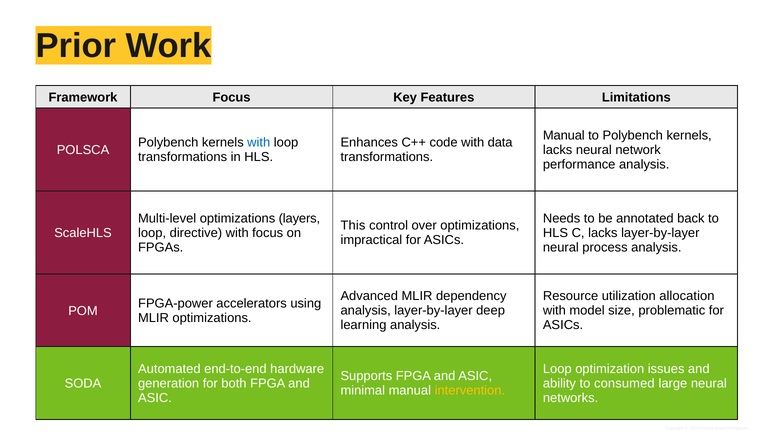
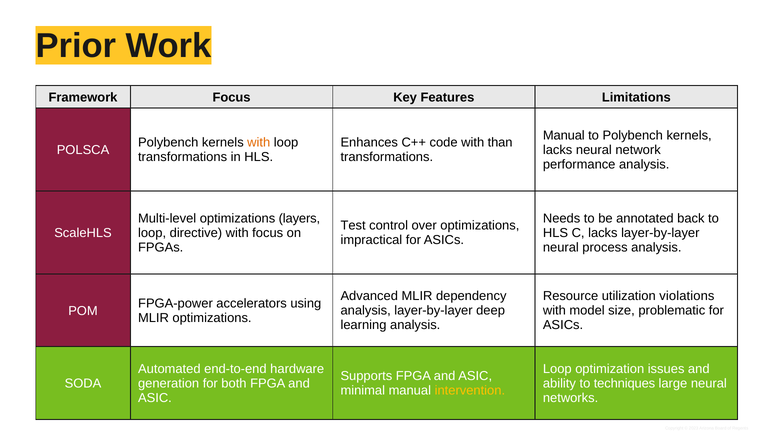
with at (259, 143) colour: blue -> orange
data: data -> than
This: This -> Test
allocation: allocation -> violations
consumed: consumed -> techniques
